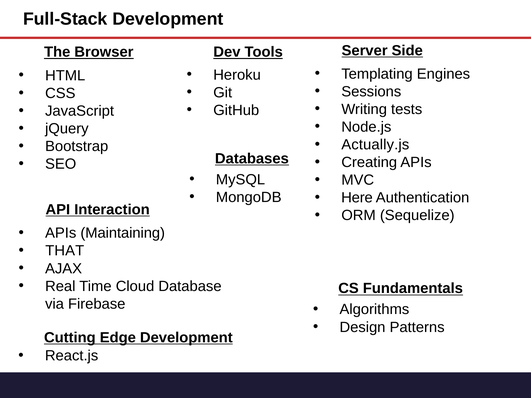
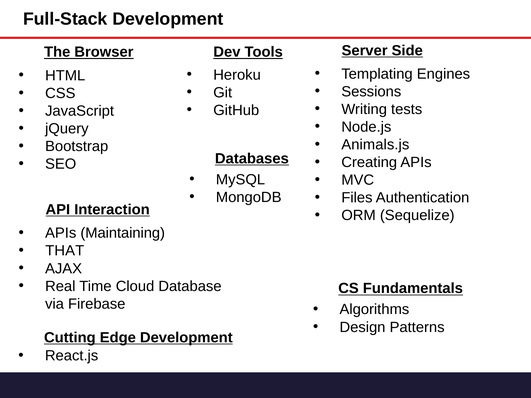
Actually.js: Actually.js -> Animals.js
Here: Here -> Files
